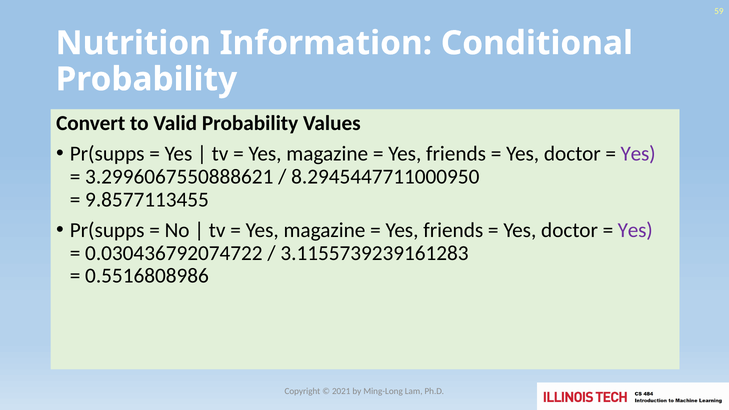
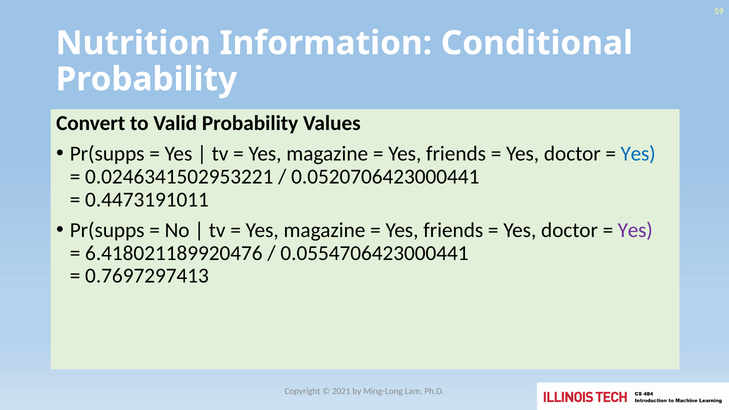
Yes at (638, 154) colour: purple -> blue
3.2996067550888621: 3.2996067550888621 -> 0.0246341502953221
8.2945447711000950: 8.2945447711000950 -> 0.0520706423000441
9.8577113455: 9.8577113455 -> 0.4473191011
0.030436792074722: 0.030436792074722 -> 6.418021189920476
3.1155739239161283: 3.1155739239161283 -> 0.0554706423000441
0.5516808986: 0.5516808986 -> 0.7697297413
